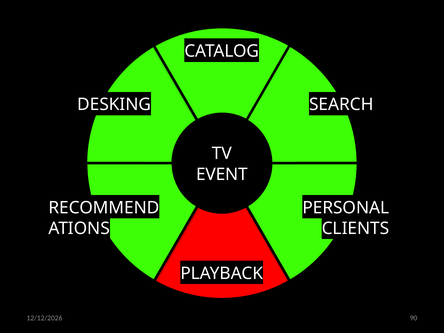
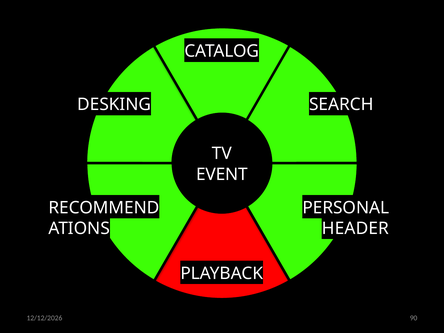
CLIENTS: CLIENTS -> HEADER
